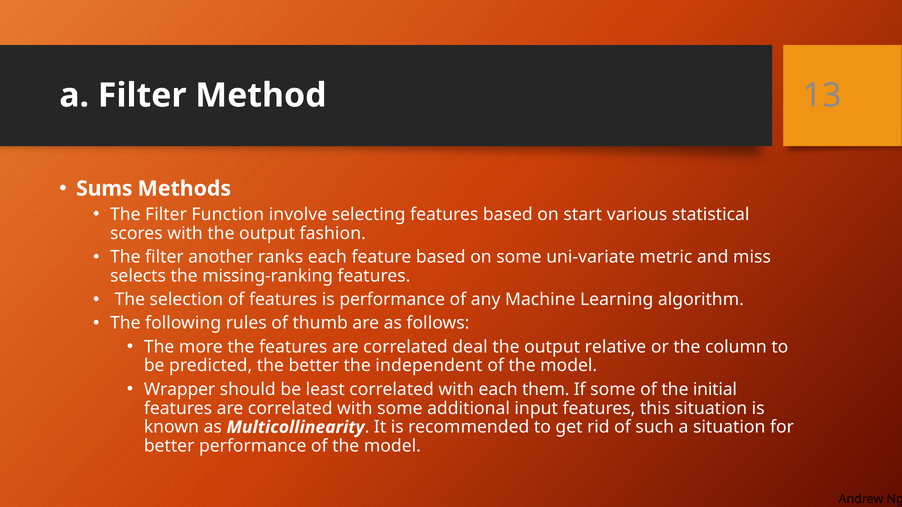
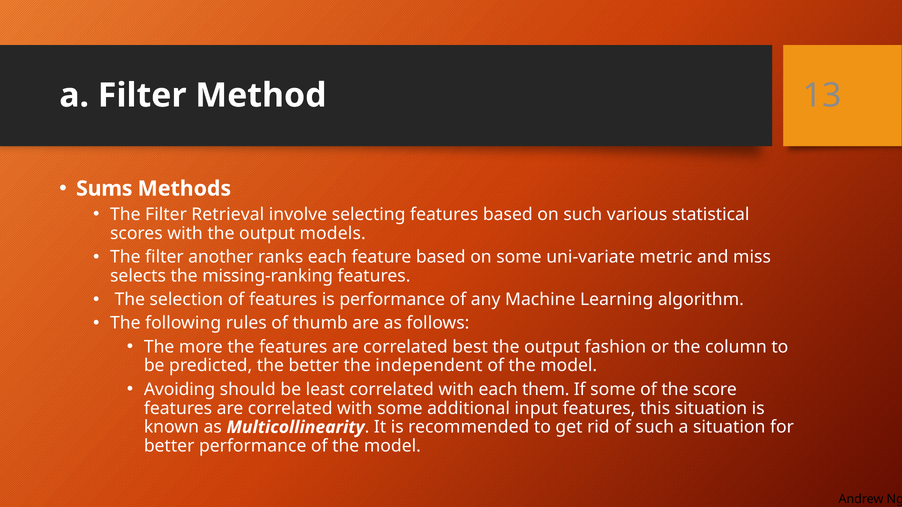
Function: Function -> Retrieval
on start: start -> such
fashion: fashion -> models
deal: deal -> best
relative: relative -> fashion
Wrapper: Wrapper -> Avoiding
initial: initial -> score
